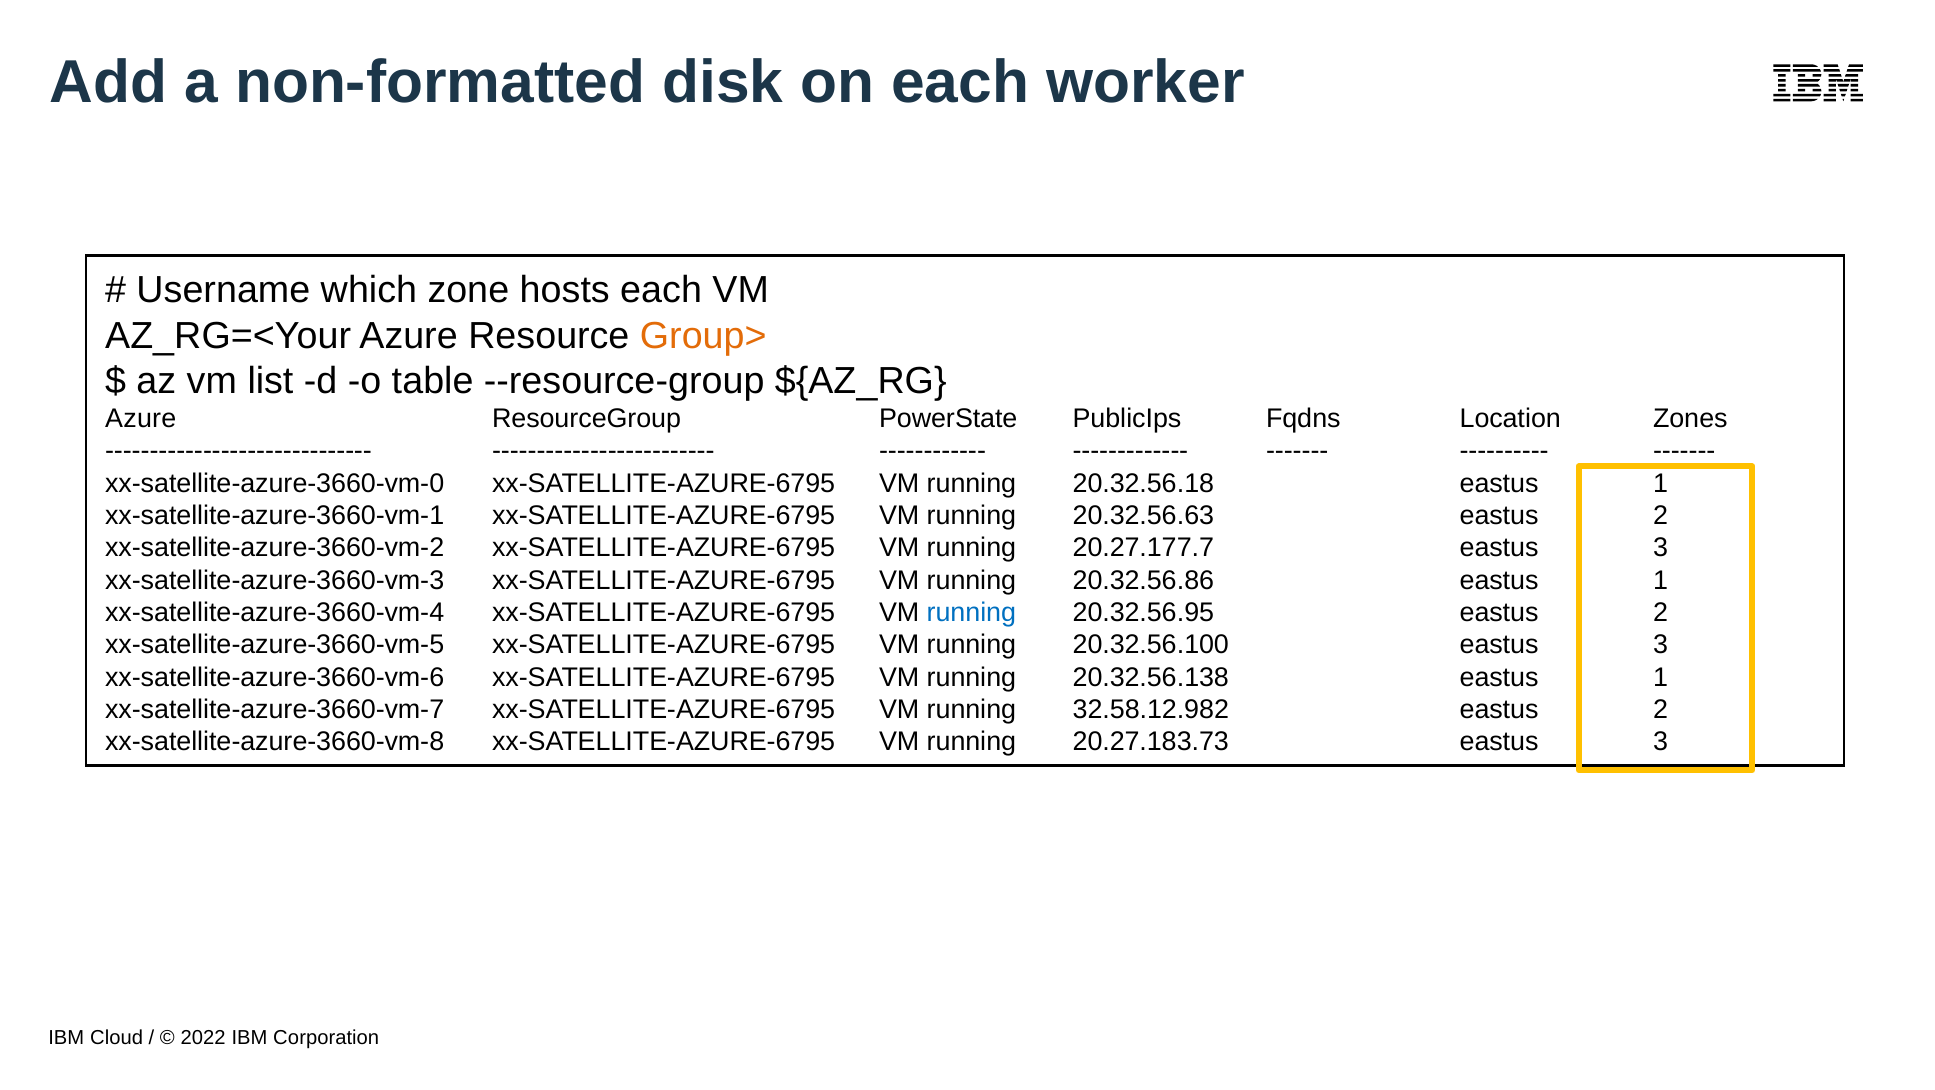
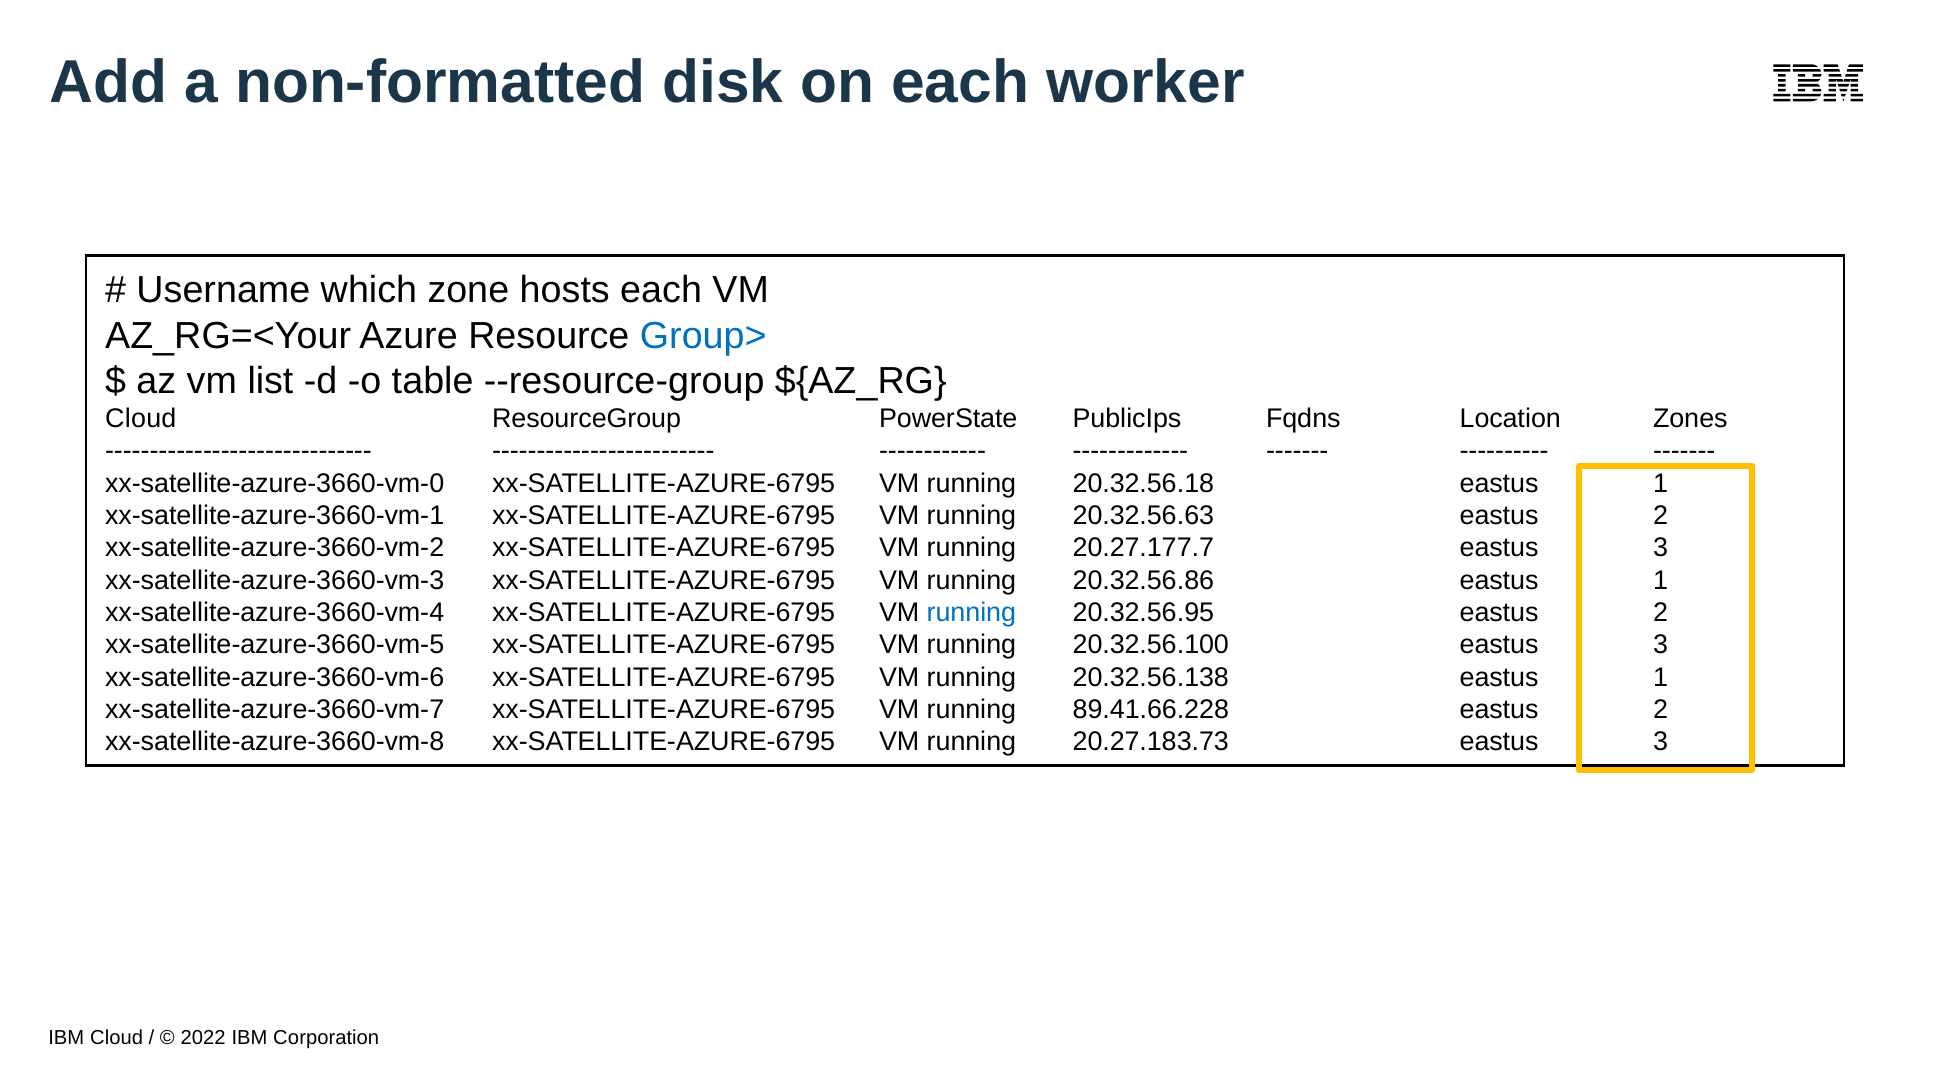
Group> colour: orange -> blue
Azure at (141, 419): Azure -> Cloud
32.58.12.982: 32.58.12.982 -> 89.41.66.228
